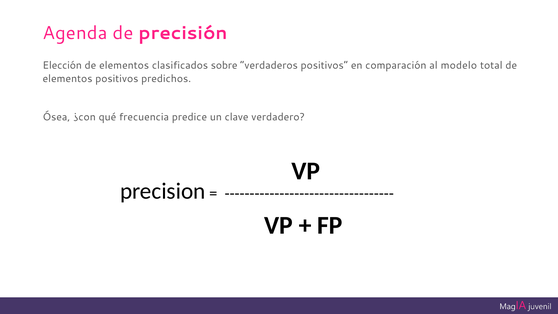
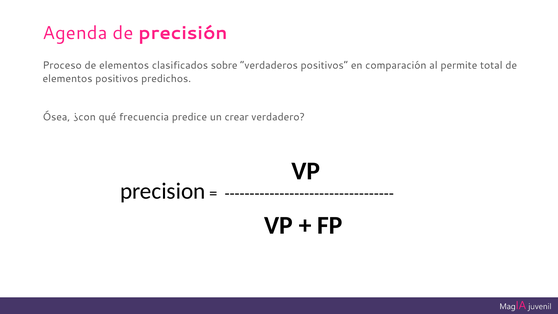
Elección: Elección -> Proceso
modelo: modelo -> permite
clave: clave -> crear
